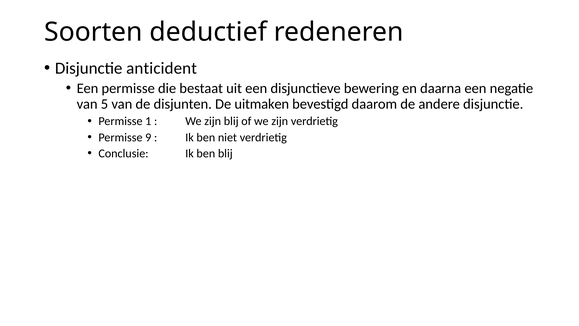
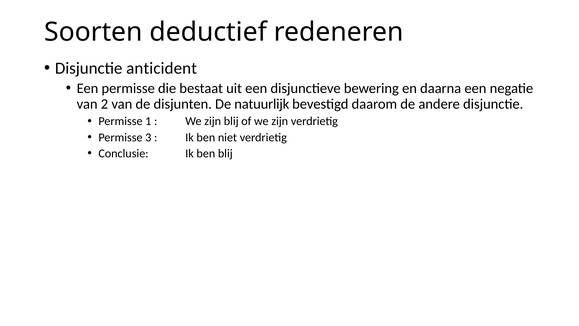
5: 5 -> 2
uitmaken: uitmaken -> natuurlijk
9: 9 -> 3
